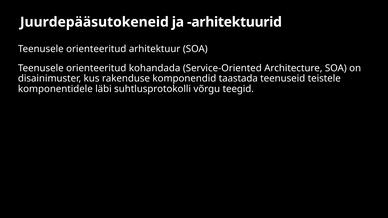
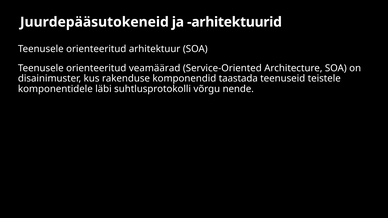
kohandada: kohandada -> veamäärad
teegid: teegid -> nende
